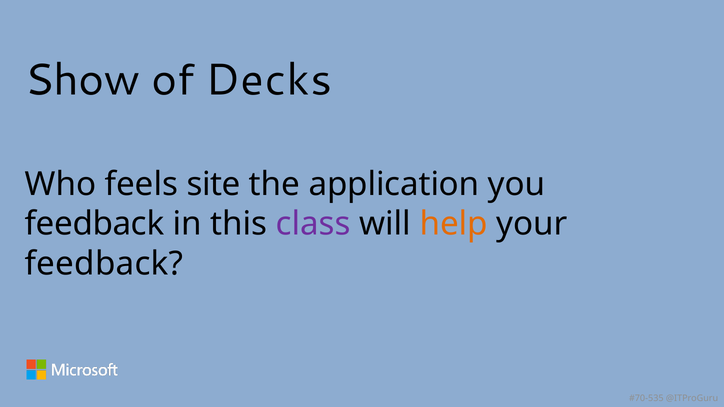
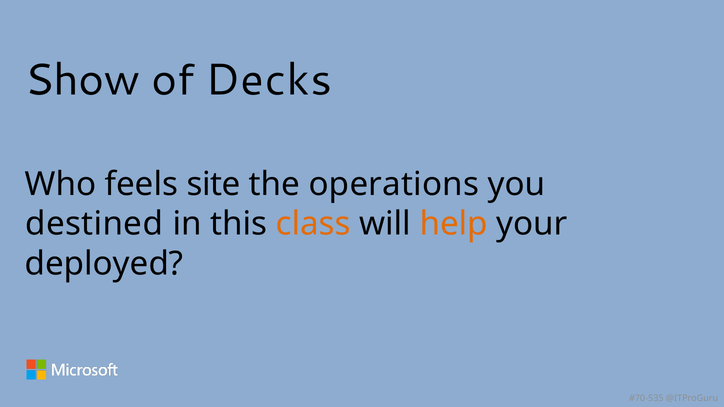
application: application -> operations
feedback at (95, 224): feedback -> destined
class colour: purple -> orange
feedback at (104, 264): feedback -> deployed
